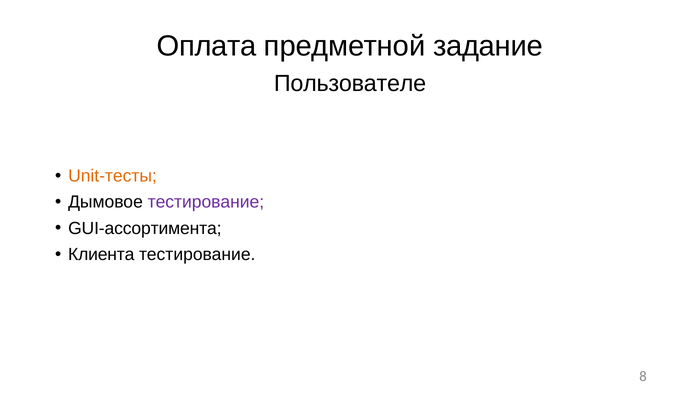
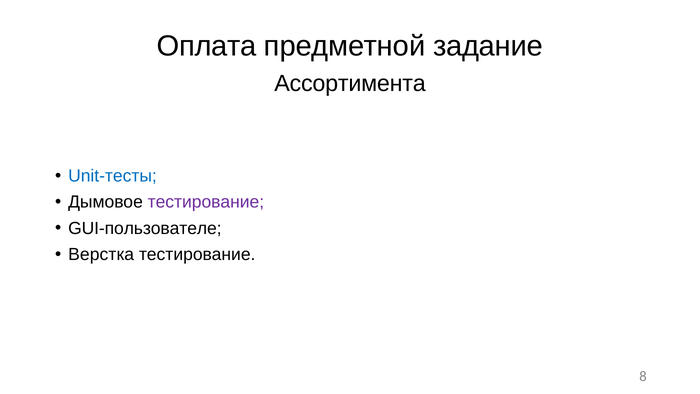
Пользователе: Пользователе -> Ассортимента
Unit-тесты colour: orange -> blue
GUI-ассортимента: GUI-ассортимента -> GUI-пользователе
Клиента: Клиента -> Верстка
